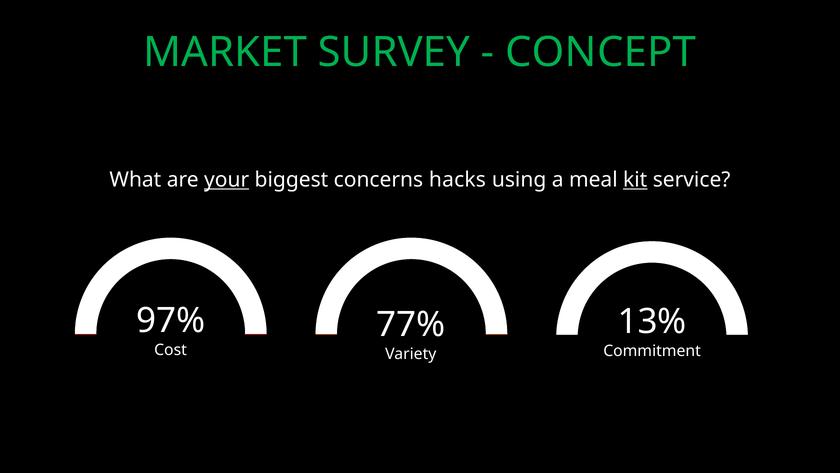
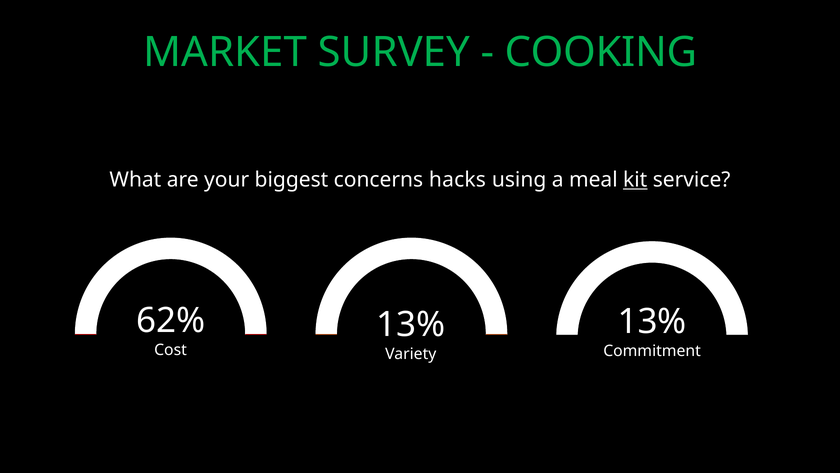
CONCEPT: CONCEPT -> COOKING
your underline: present -> none
97%: 97% -> 62%
77% at (411, 324): 77% -> 13%
